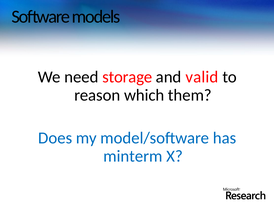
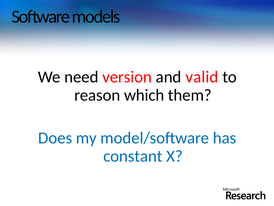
storage: storage -> version
minterm: minterm -> constant
